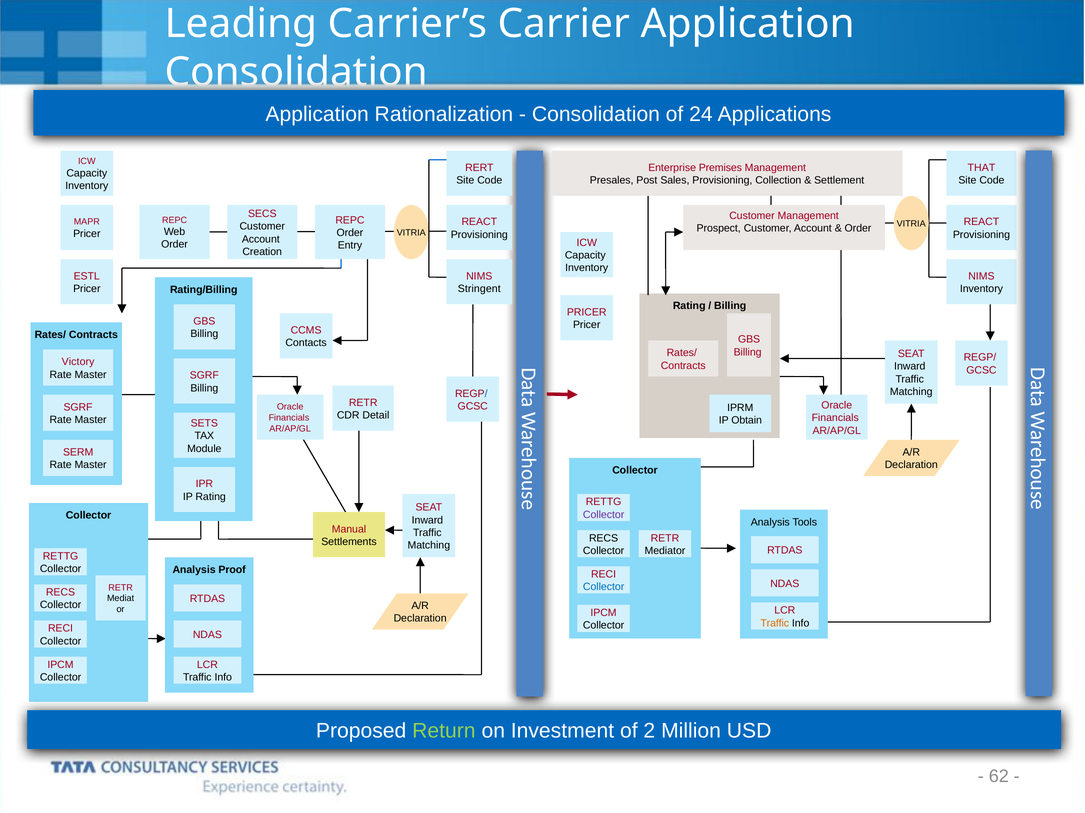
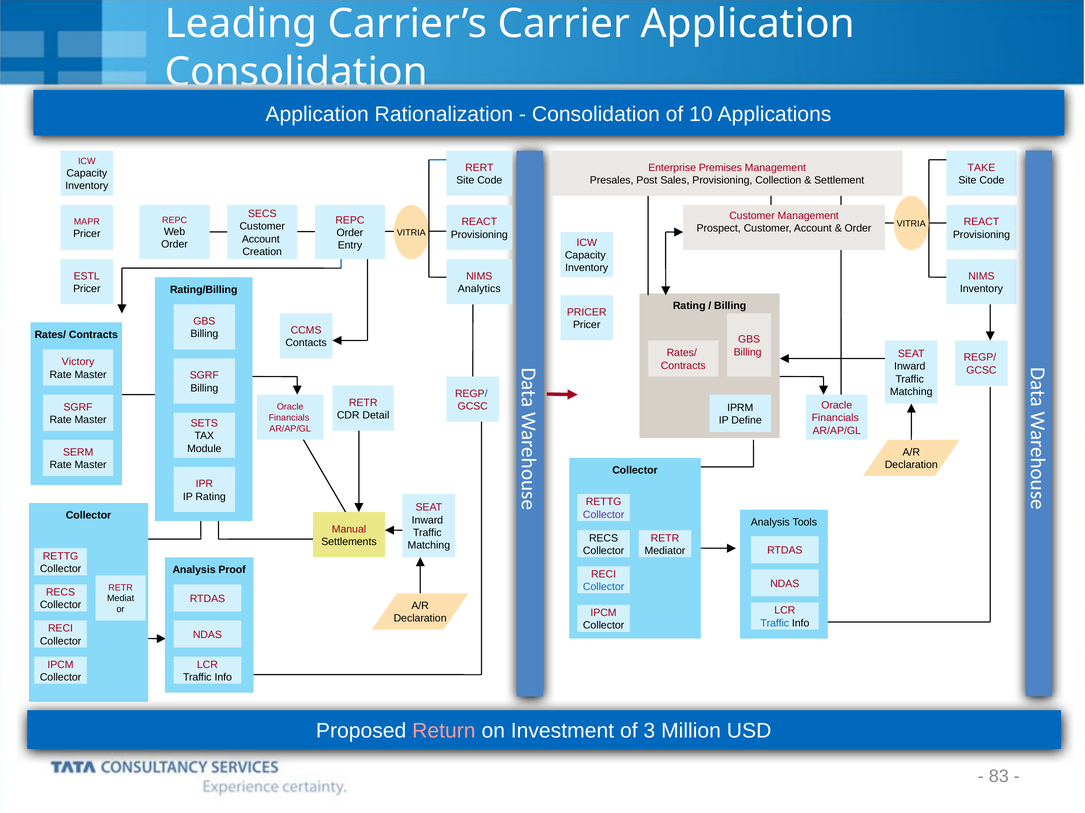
24: 24 -> 10
THAT: THAT -> TAKE
Stringent: Stringent -> Analytics
Obtain: Obtain -> Define
Traffic at (775, 624) colour: orange -> blue
Return colour: light green -> pink
2: 2 -> 3
62: 62 -> 83
